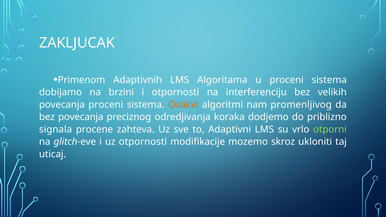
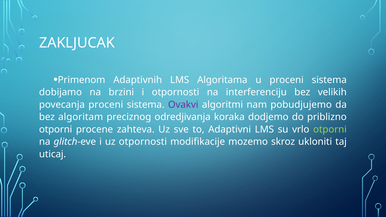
Ovakvi colour: orange -> purple
promenljivog: promenljivog -> pobudjujemo
bez povecanja: povecanja -> algoritam
signala at (56, 130): signala -> otporni
